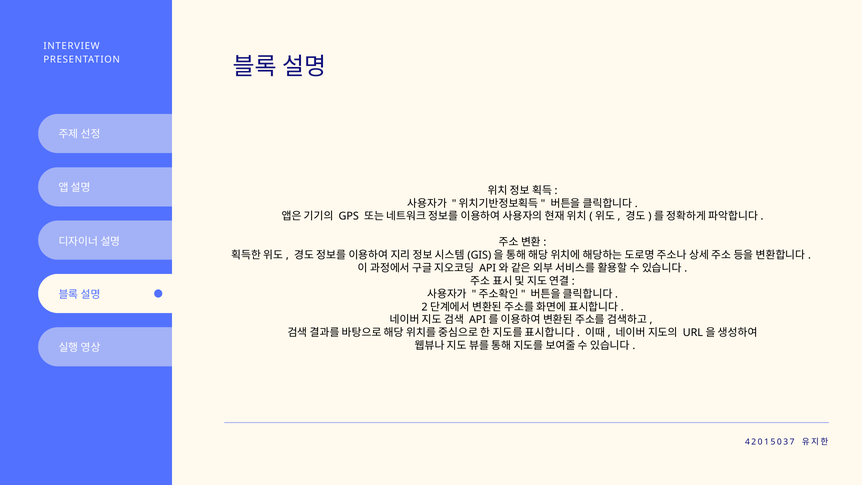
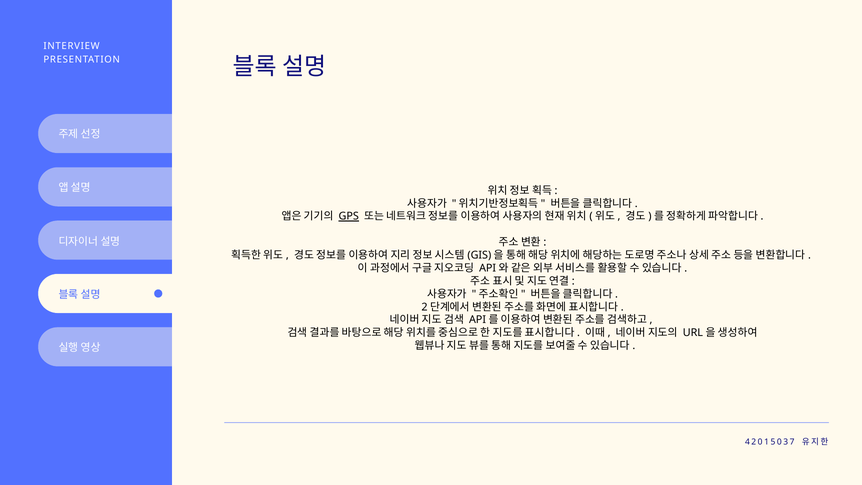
GPS underline: none -> present
